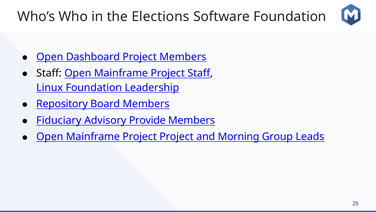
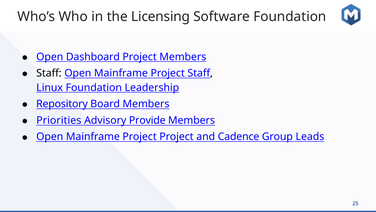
Elections: Elections -> Licensing
Fiduciary: Fiduciary -> Priorities
Morning: Morning -> Cadence
